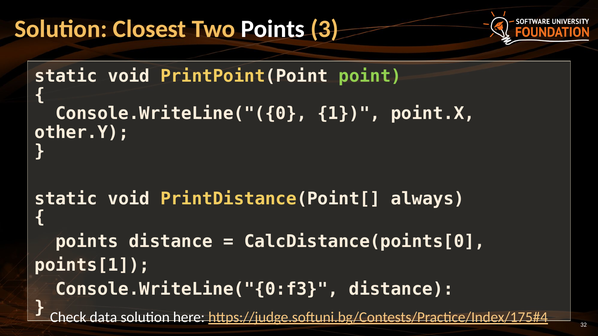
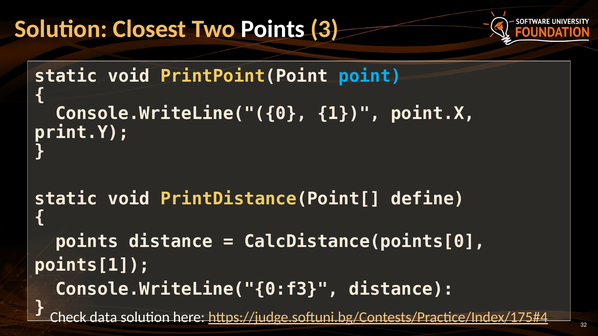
point colour: light green -> light blue
other.Y: other.Y -> print.Y
always: always -> define
